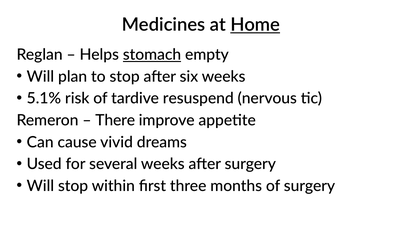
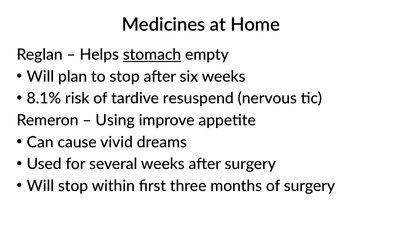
Home underline: present -> none
5.1%: 5.1% -> 8.1%
There: There -> Using
